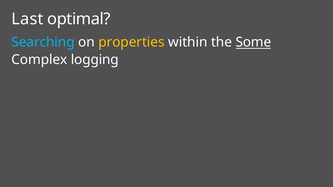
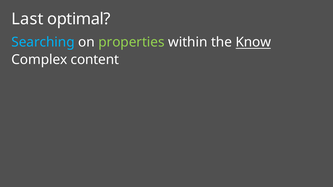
properties colour: yellow -> light green
Some: Some -> Know
logging: logging -> content
